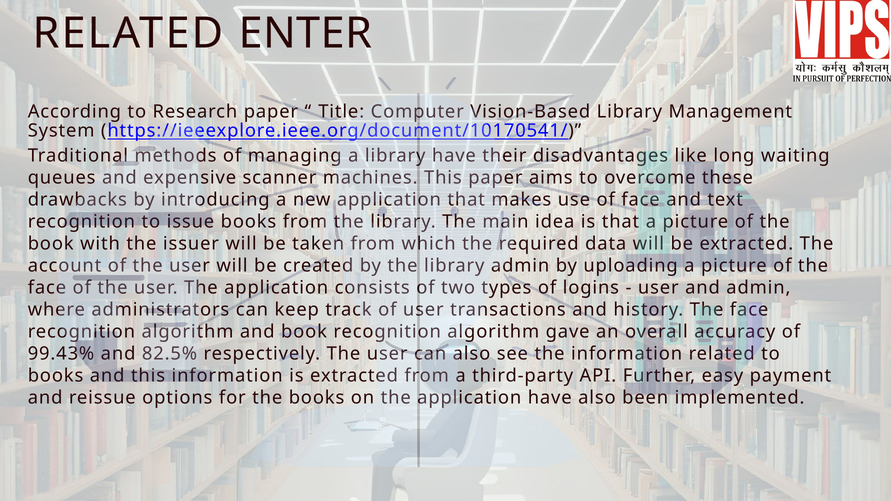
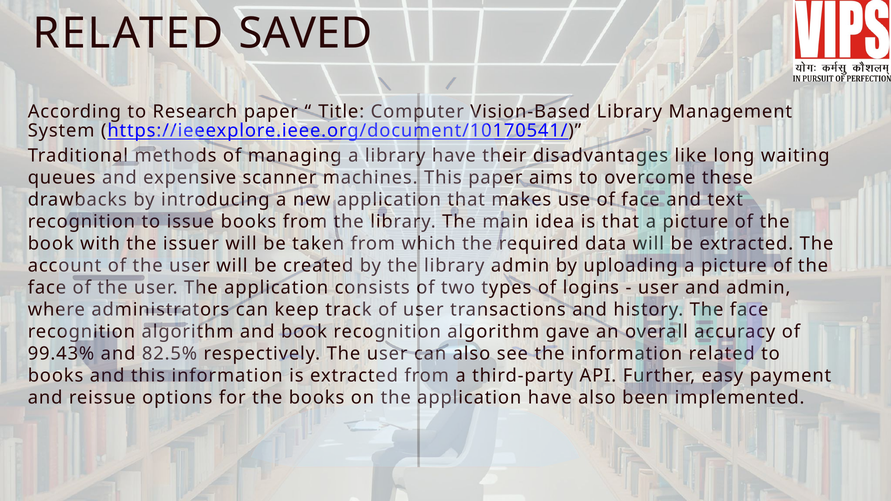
ENTER: ENTER -> SAVED
